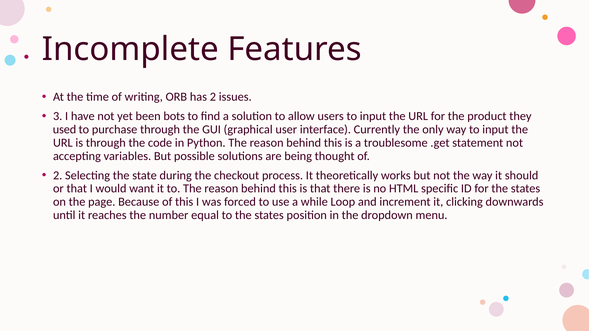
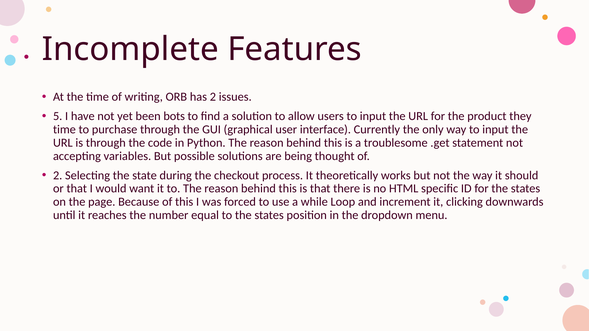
3: 3 -> 5
used at (64, 130): used -> time
